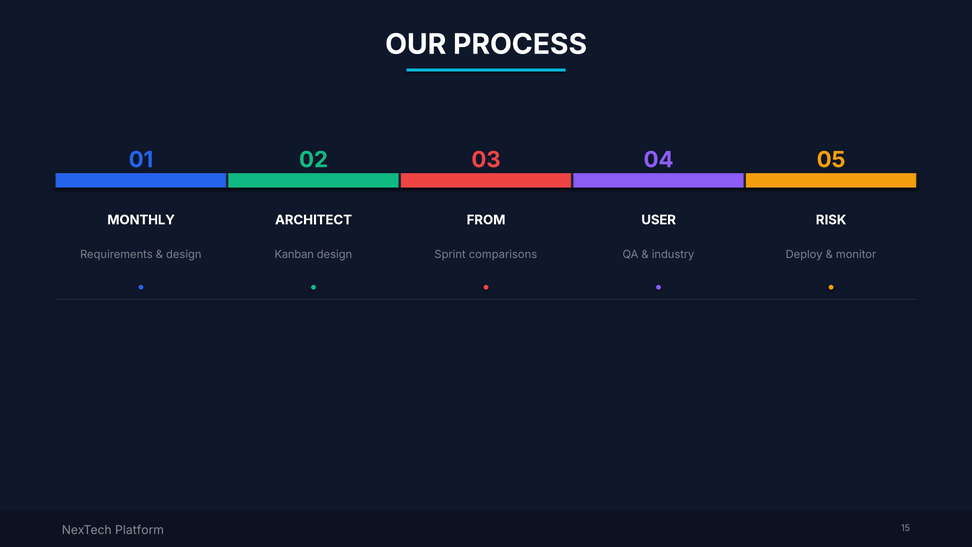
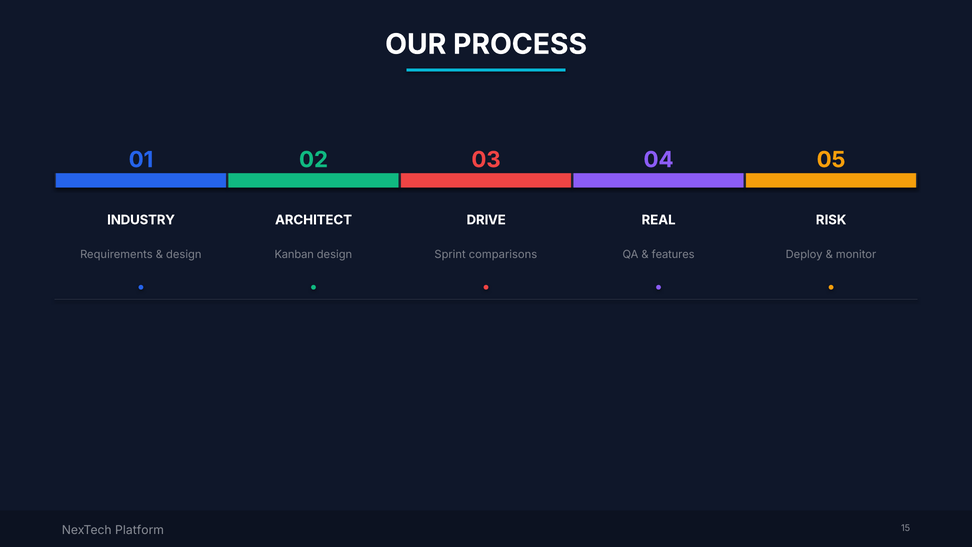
MONTHLY: MONTHLY -> INDUSTRY
FROM: FROM -> DRIVE
USER: USER -> REAL
industry: industry -> features
